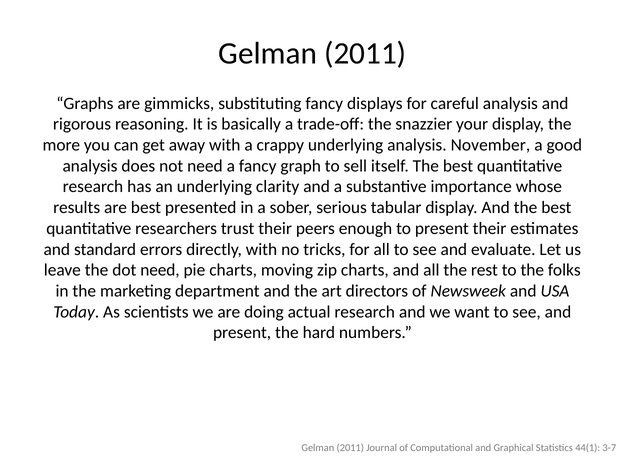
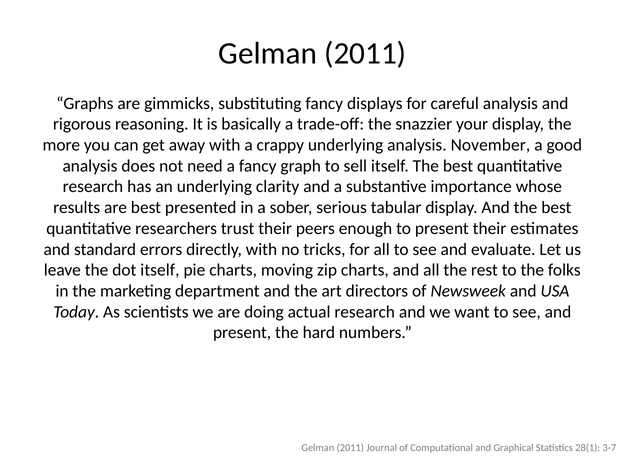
dot need: need -> itself
44(1: 44(1 -> 28(1
